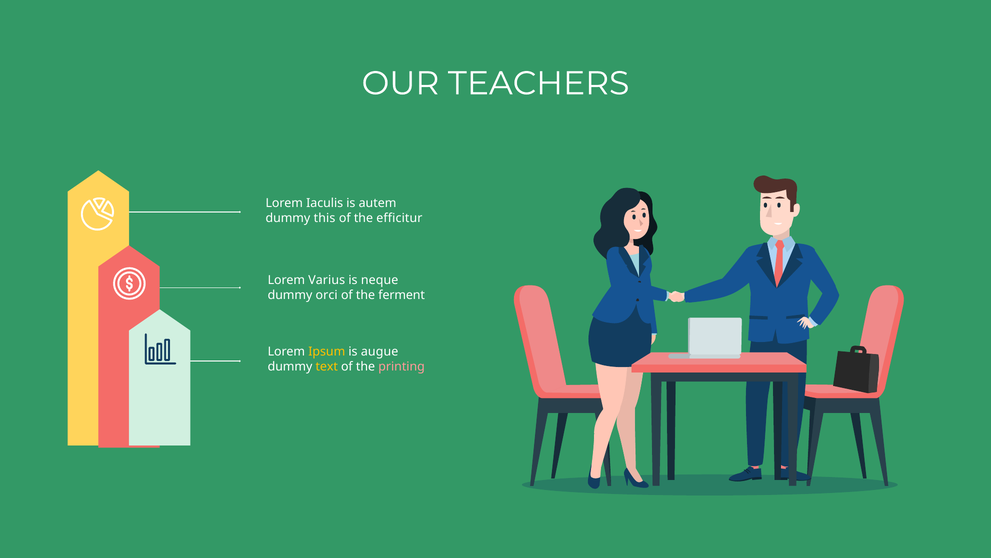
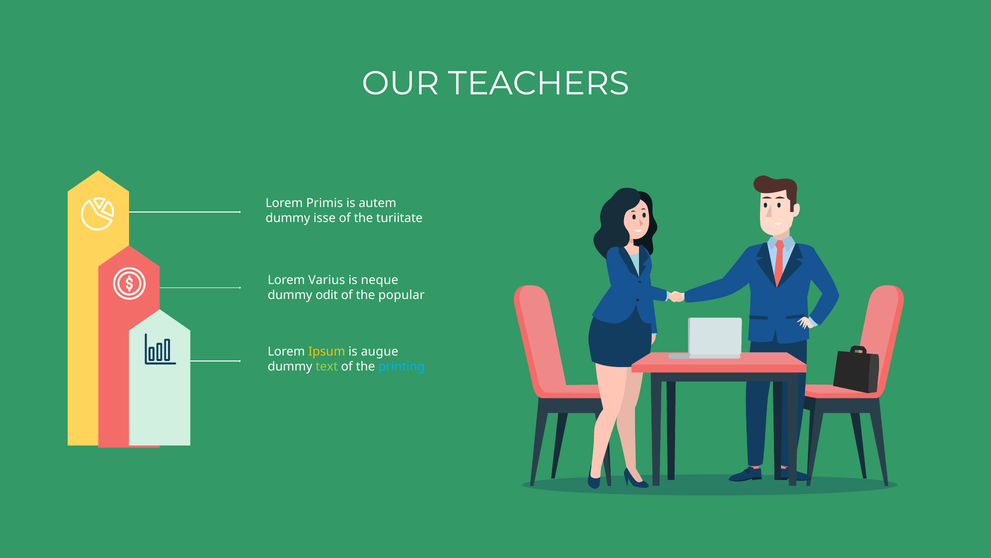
Iaculis: Iaculis -> Primis
this: this -> isse
efficitur: efficitur -> turiitate
orci: orci -> odit
ferment: ferment -> popular
text colour: yellow -> light green
printing colour: pink -> light blue
